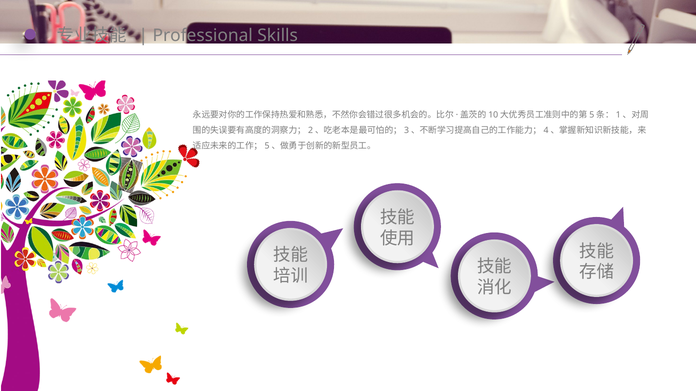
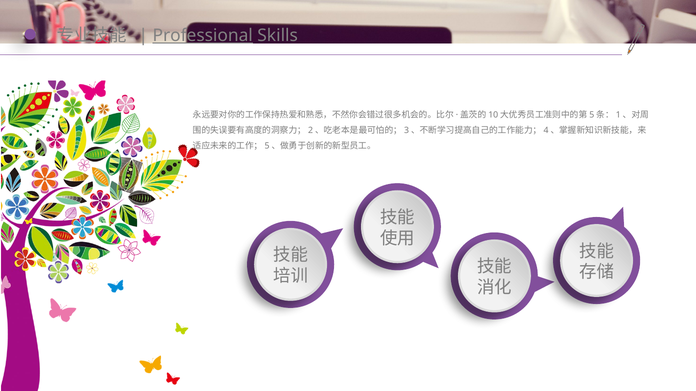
Professional underline: none -> present
